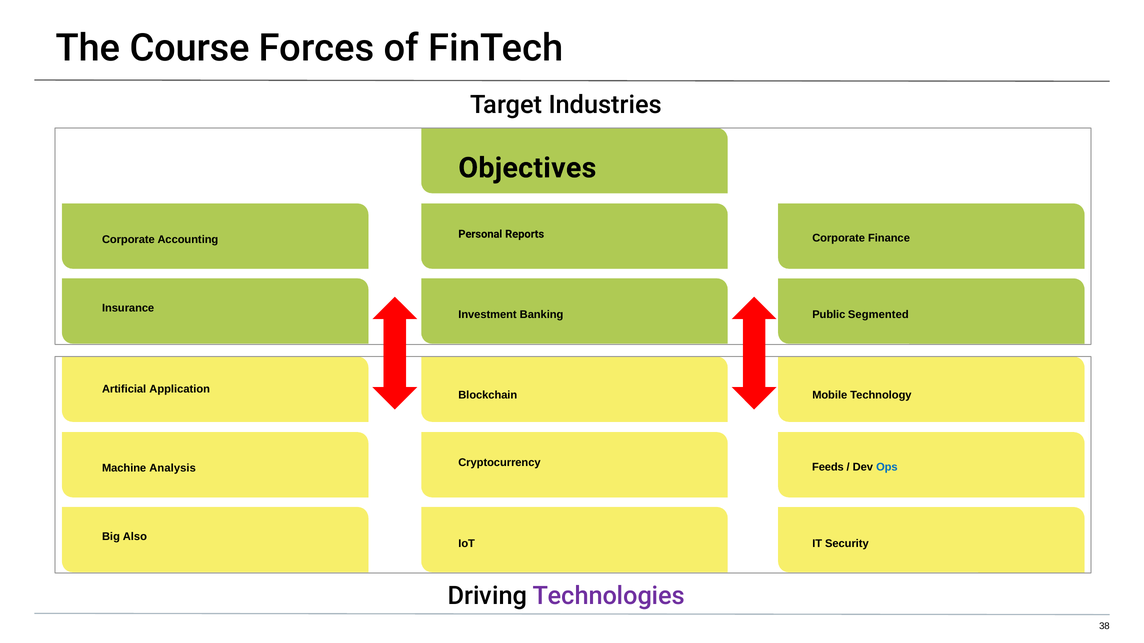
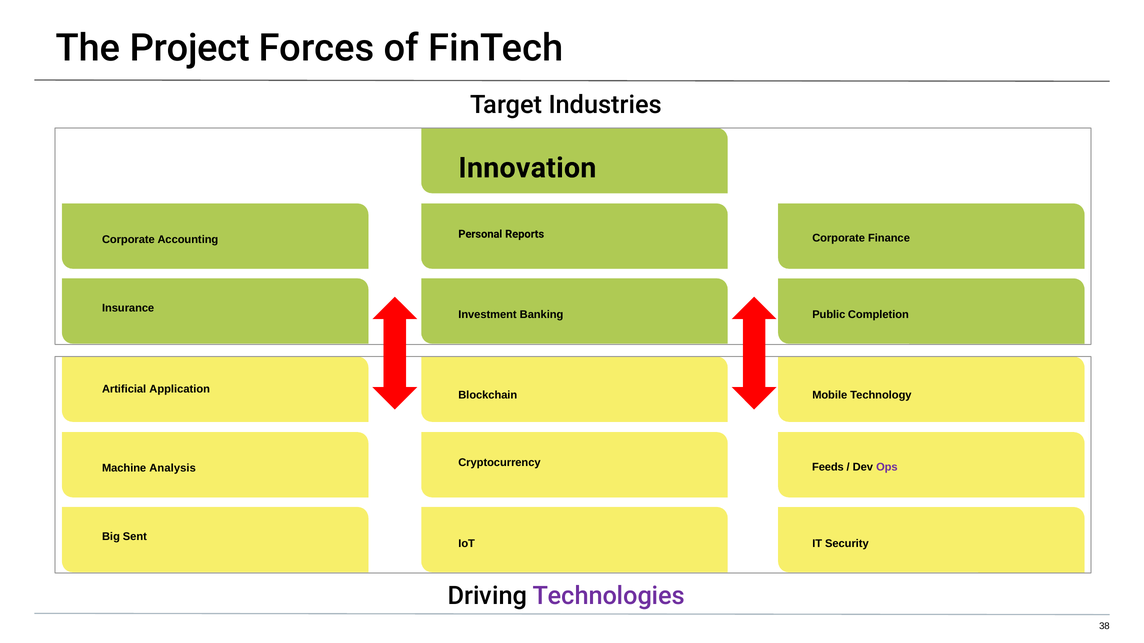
Course: Course -> Project
Objectives: Objectives -> Innovation
Segmented: Segmented -> Completion
Ops colour: blue -> purple
Also: Also -> Sent
